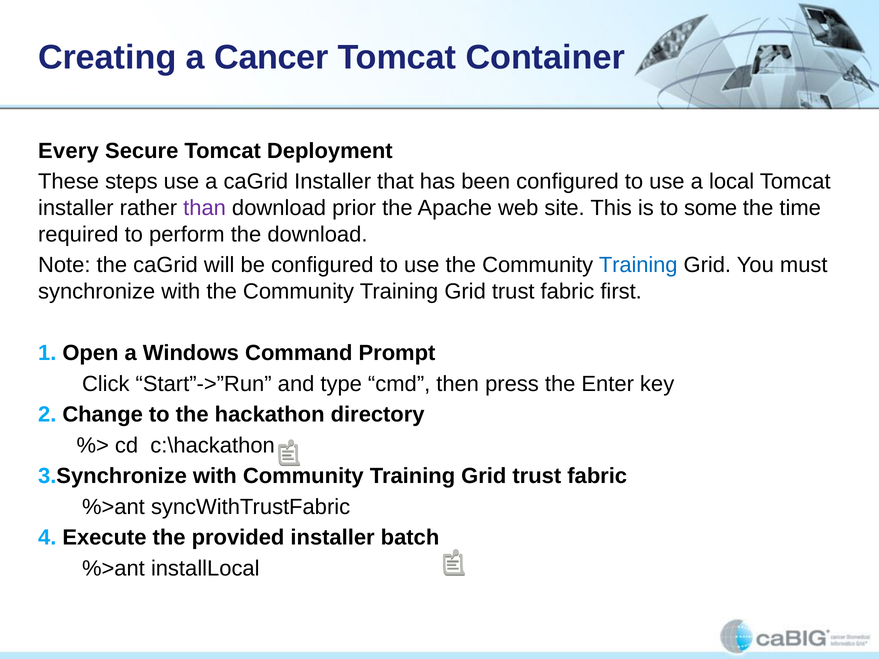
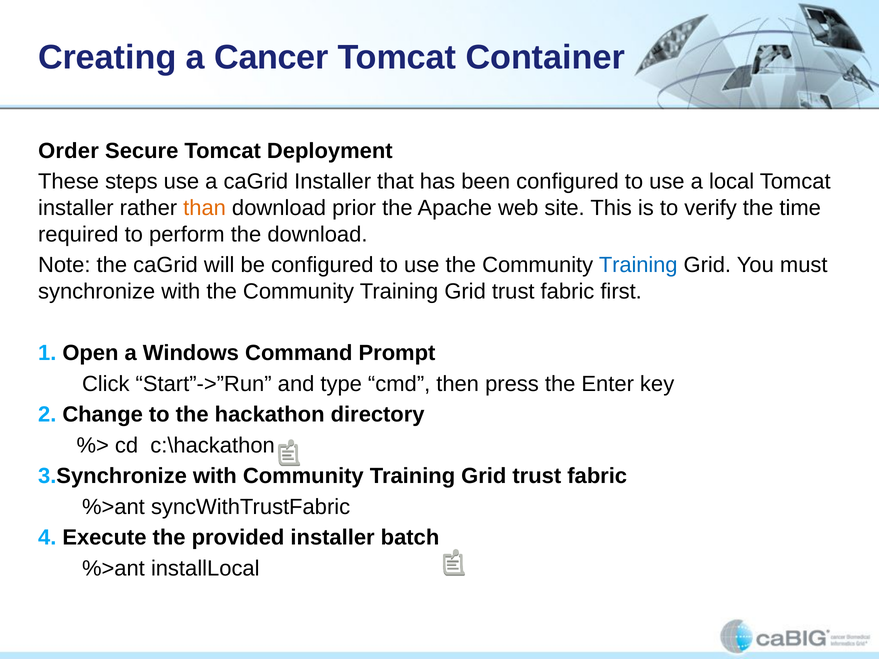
Every: Every -> Order
than colour: purple -> orange
some: some -> verify
